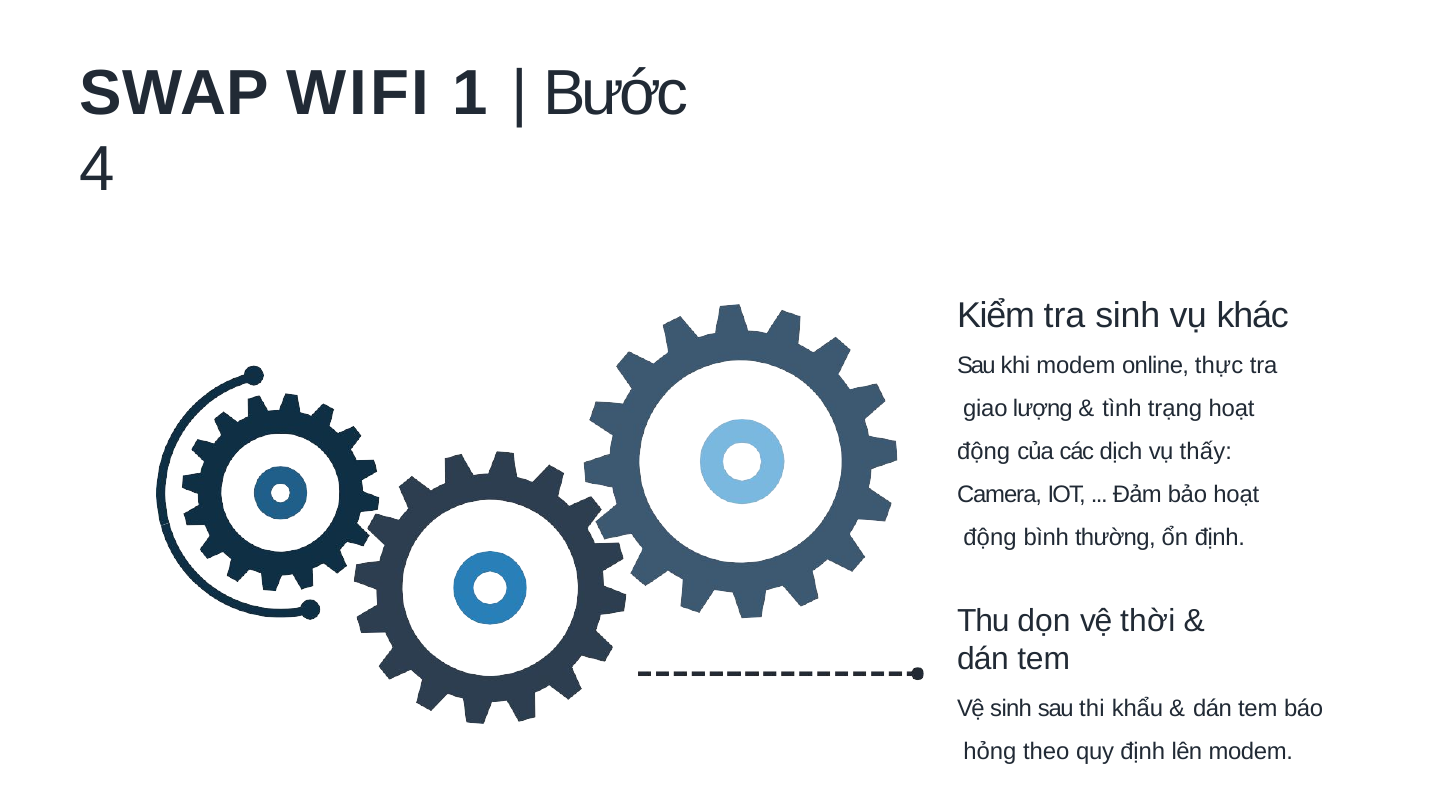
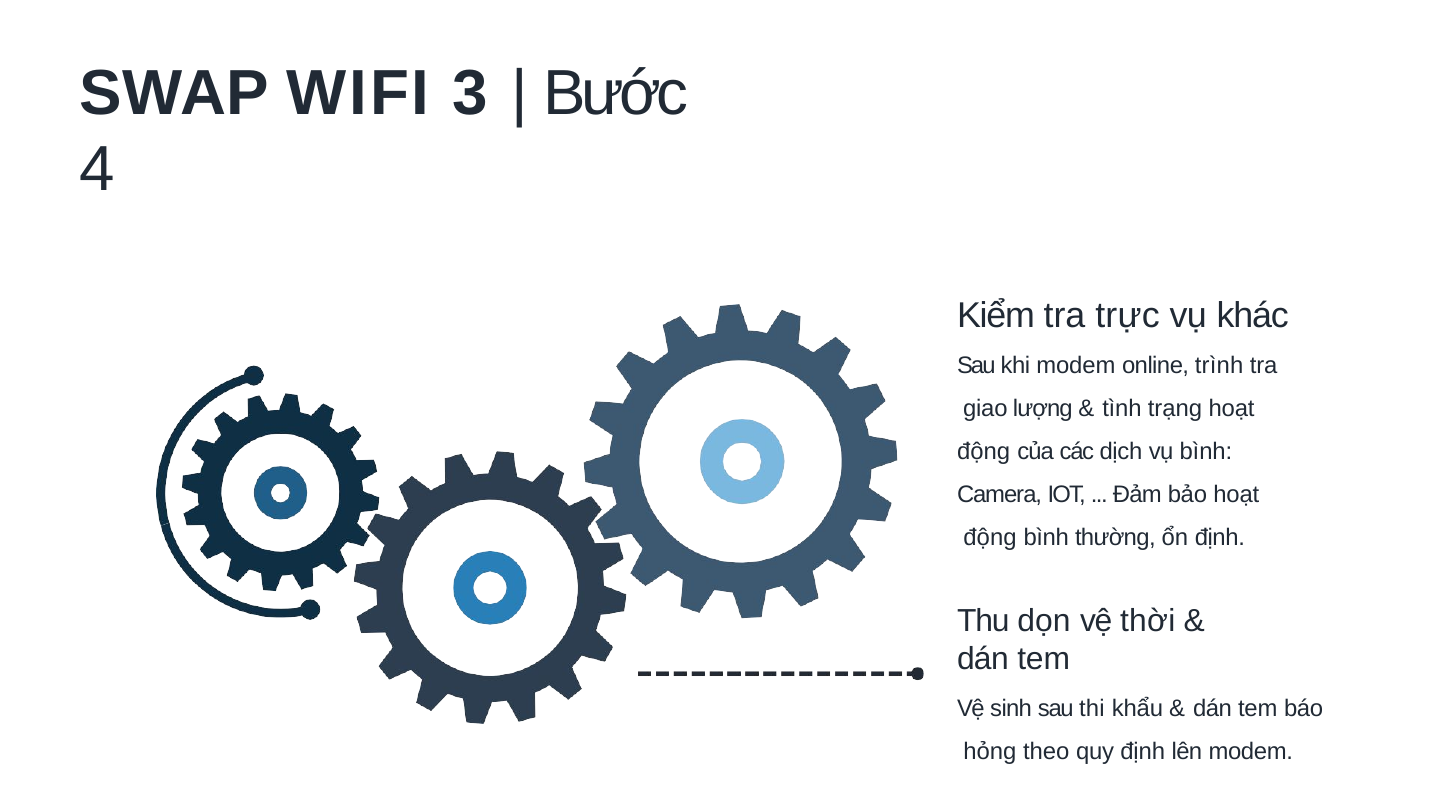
1: 1 -> 3
tra sinh: sinh -> trực
thực: thực -> trình
vụ thấy: thấy -> bình
